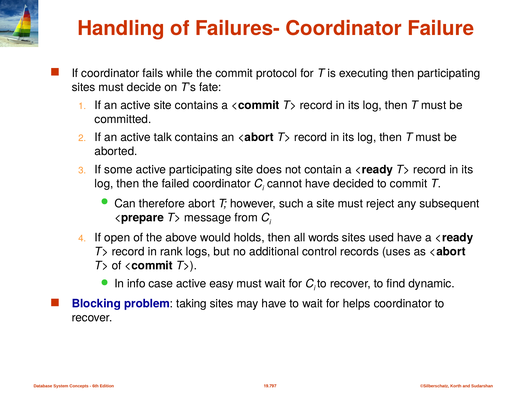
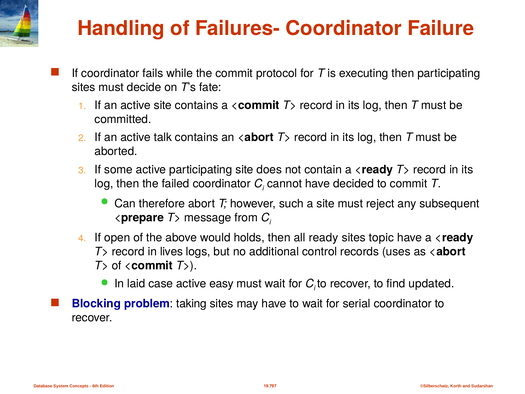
words: words -> ready
used: used -> topic
rank: rank -> lives
info: info -> laid
dynamic: dynamic -> updated
helps: helps -> serial
